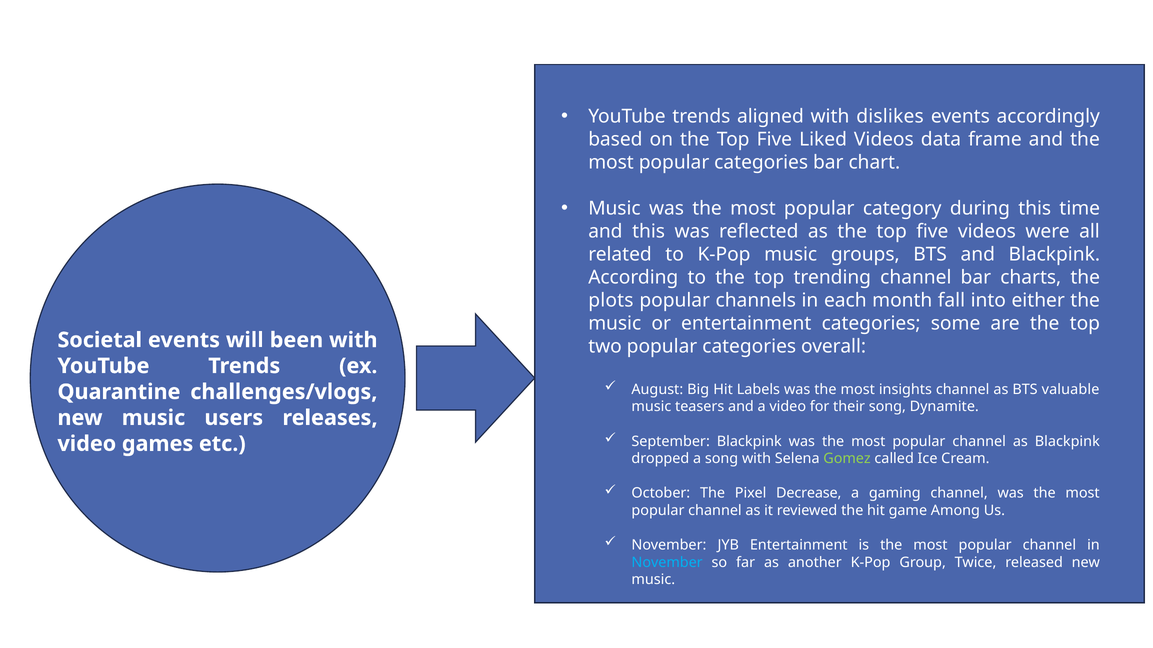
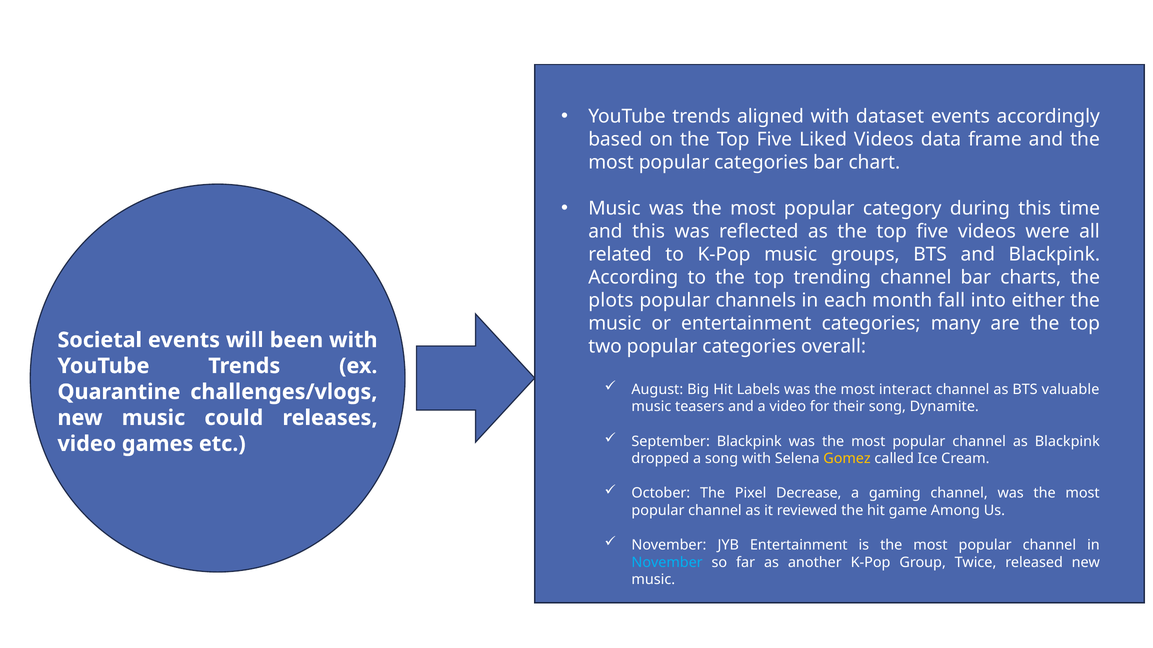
dislikes: dislikes -> dataset
some: some -> many
insights: insights -> interact
users: users -> could
Gomez colour: light green -> yellow
